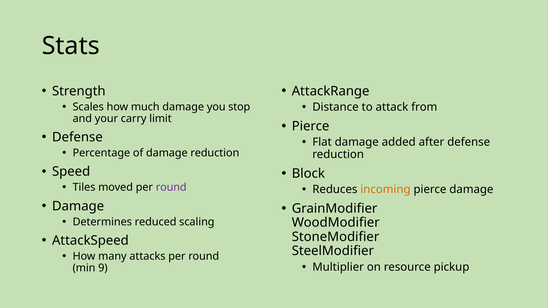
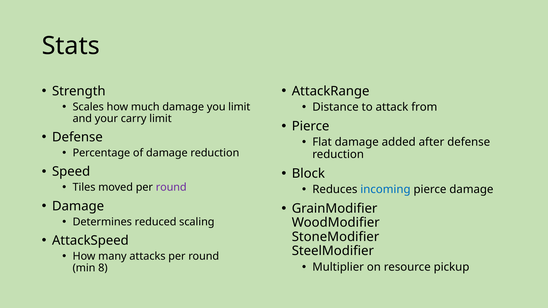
you stop: stop -> limit
incoming colour: orange -> blue
9: 9 -> 8
